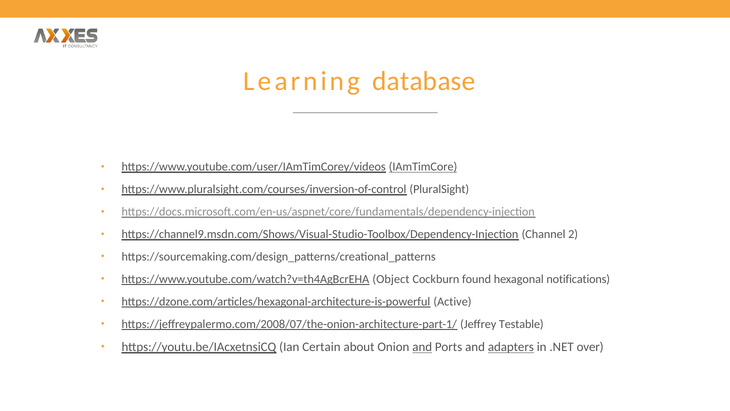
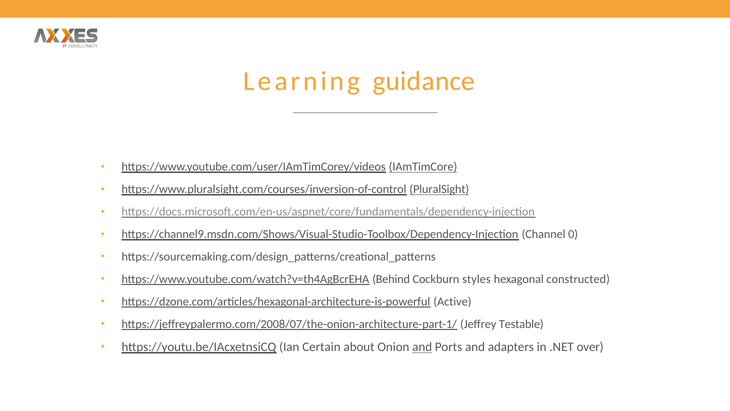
database: database -> guidance
PluralSight underline: none -> present
2: 2 -> 0
Object: Object -> Behind
found: found -> styles
notifications: notifications -> constructed
adapters underline: present -> none
